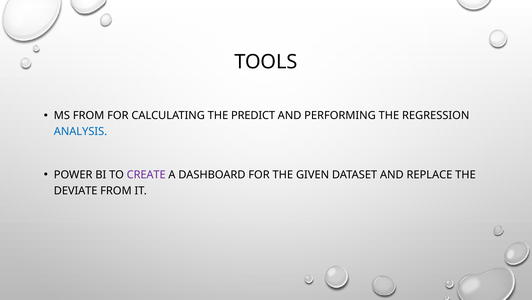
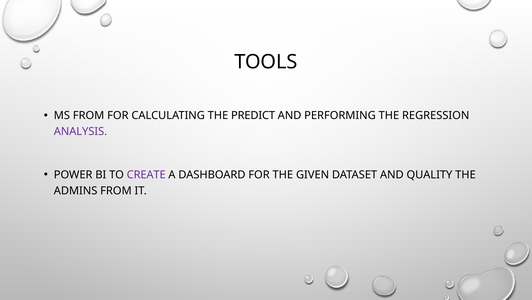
ANALYSIS colour: blue -> purple
REPLACE: REPLACE -> QUALITY
DEVIATE: DEVIATE -> ADMINS
